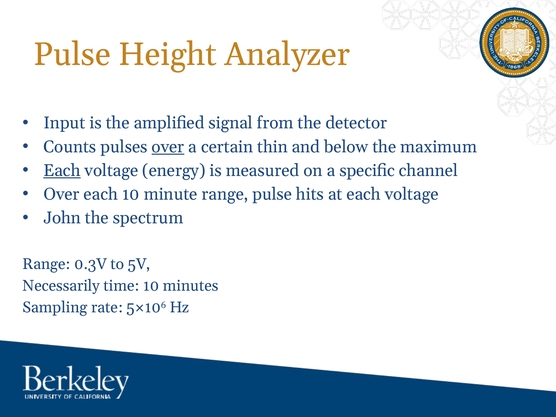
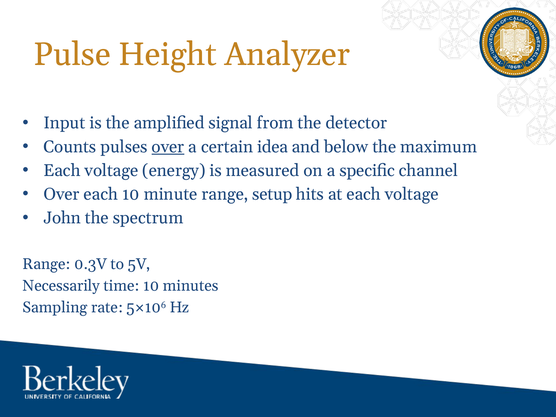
thin: thin -> idea
Each at (62, 171) underline: present -> none
range pulse: pulse -> setup
